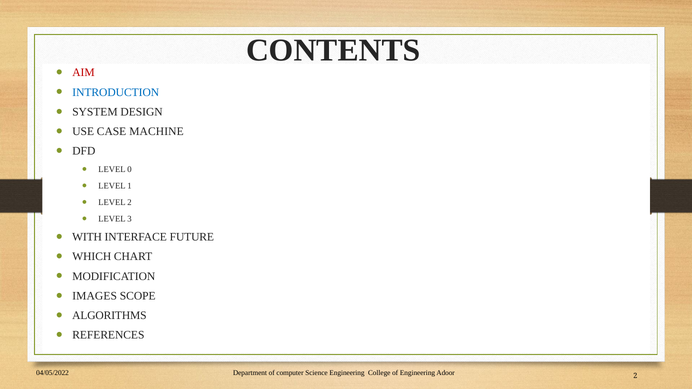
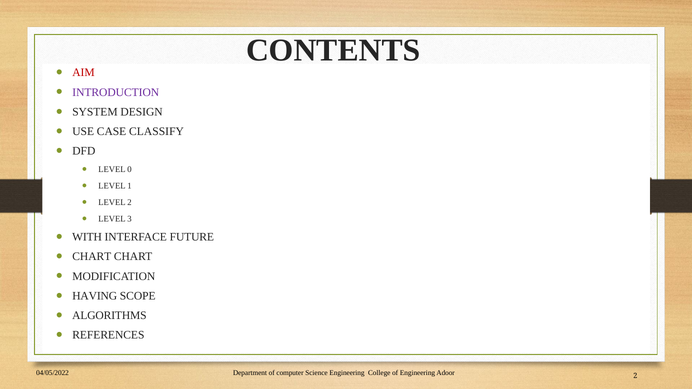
INTRODUCTION colour: blue -> purple
MACHINE: MACHINE -> CLASSIFY
WHICH at (92, 257): WHICH -> CHART
IMAGES: IMAGES -> HAVING
